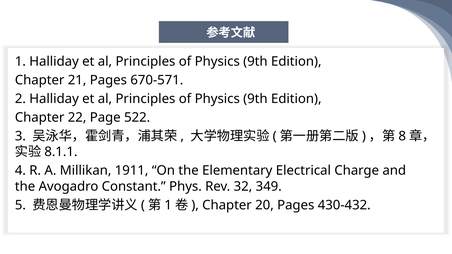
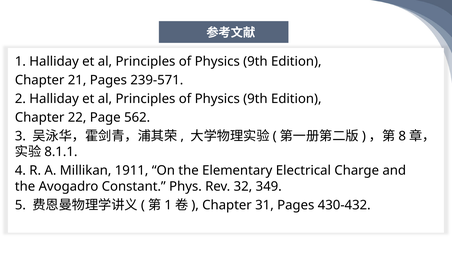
670-571: 670-571 -> 239-571
522: 522 -> 562
20: 20 -> 31
